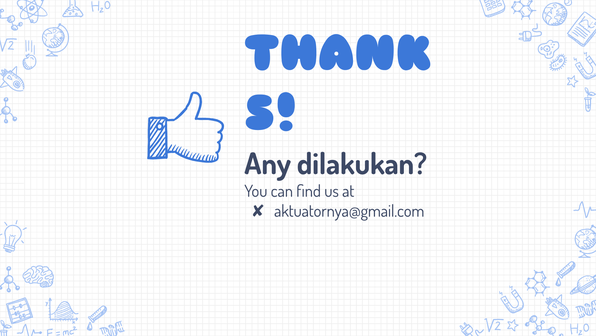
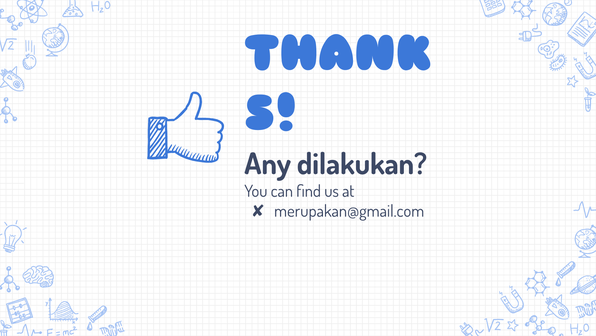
aktuatornya@gmail.com: aktuatornya@gmail.com -> merupakan@gmail.com
